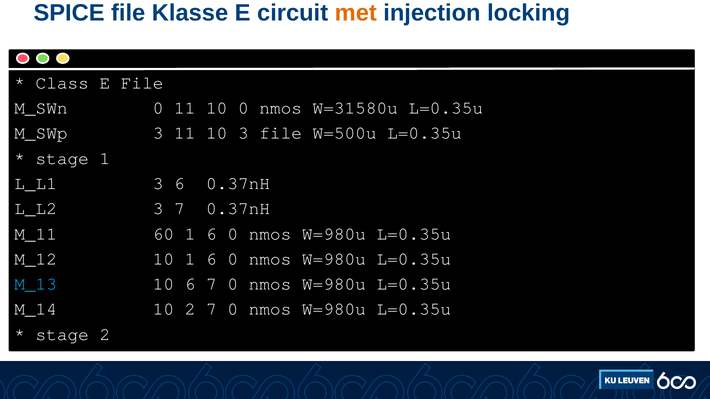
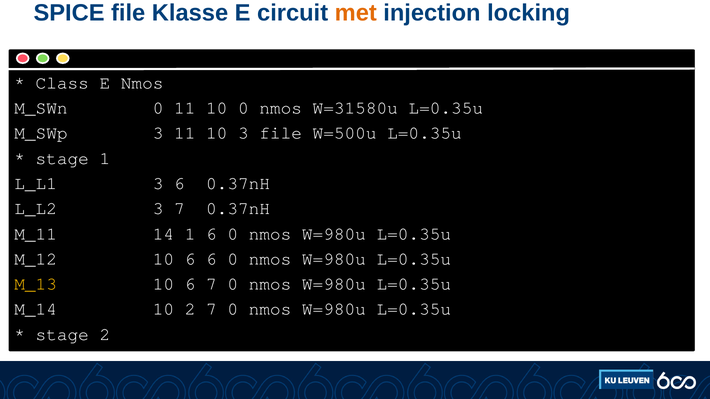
E File: File -> Nmos
60: 60 -> 14
M_12 10 1: 1 -> 6
M_13 colour: light blue -> yellow
